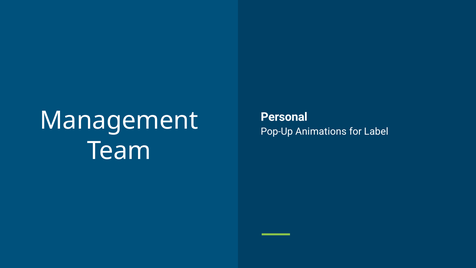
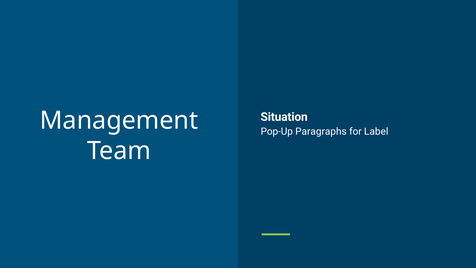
Personal: Personal -> Situation
Animations: Animations -> Paragraphs
